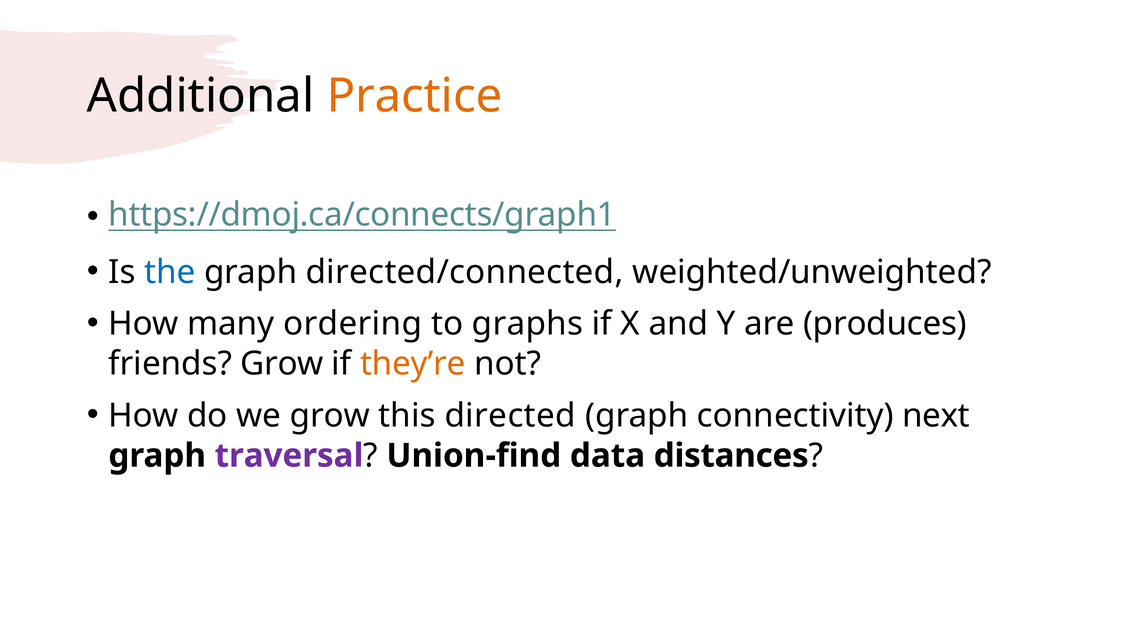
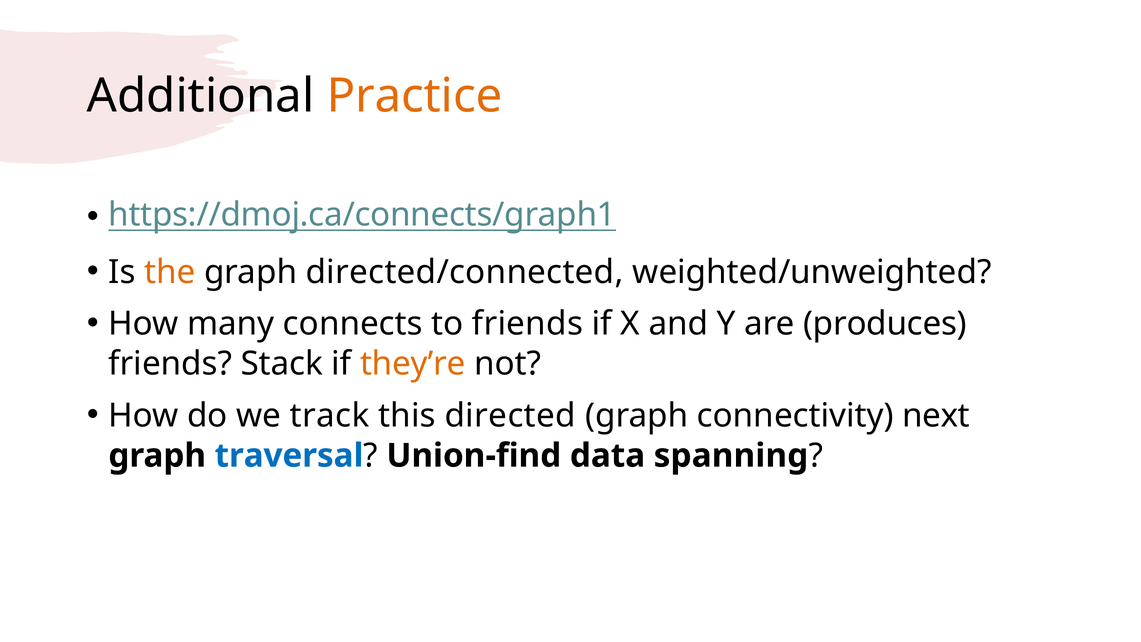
the colour: blue -> orange
ordering: ordering -> connects
to graphs: graphs -> friends
friends Grow: Grow -> Stack
we grow: grow -> track
traversal colour: purple -> blue
distances: distances -> spanning
